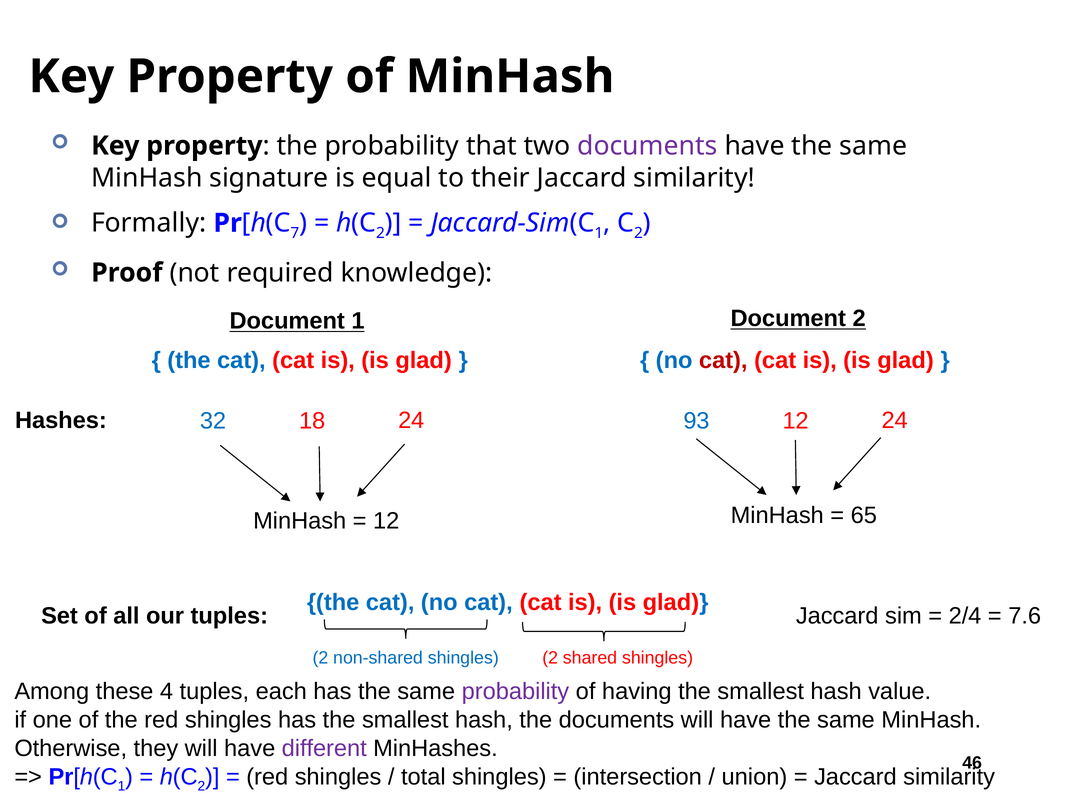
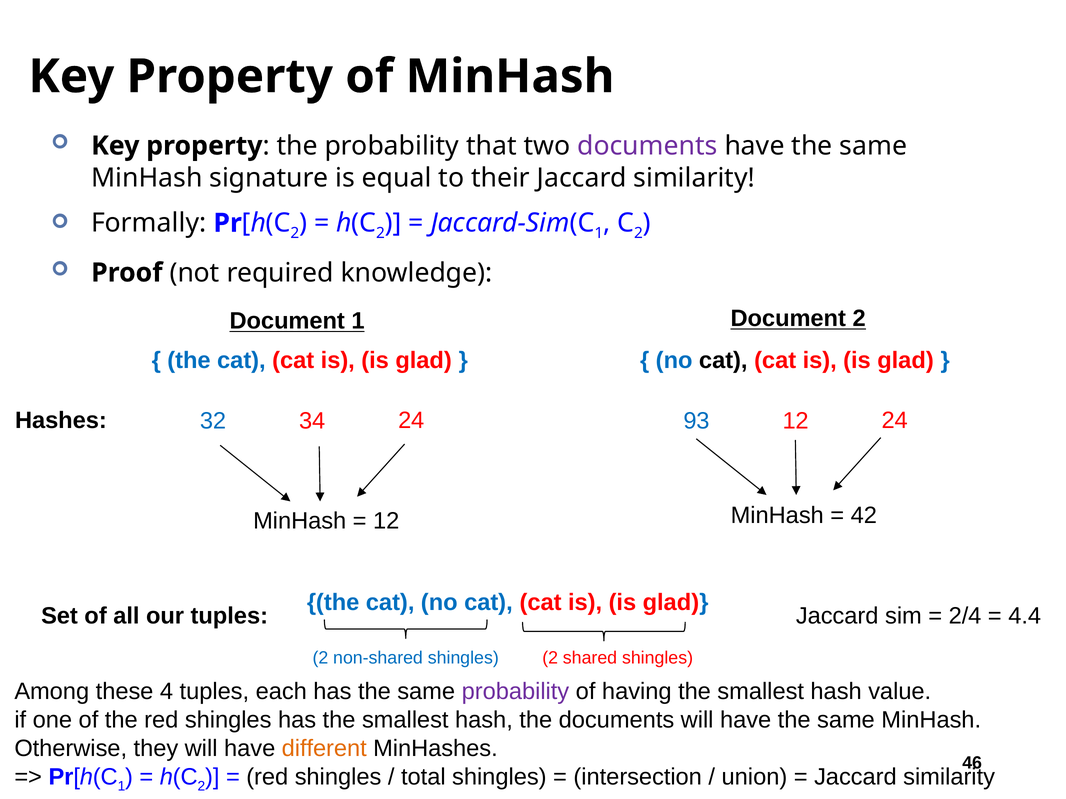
7 at (295, 234): 7 -> 2
cat at (723, 361) colour: red -> black
18: 18 -> 34
65: 65 -> 42
7.6: 7.6 -> 4.4
different colour: purple -> orange
